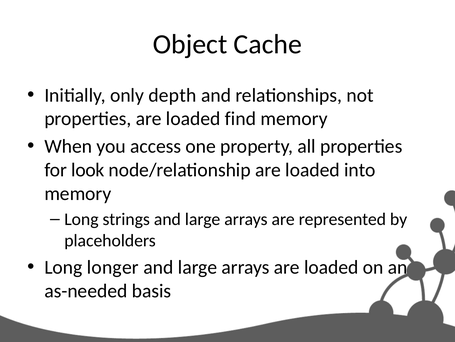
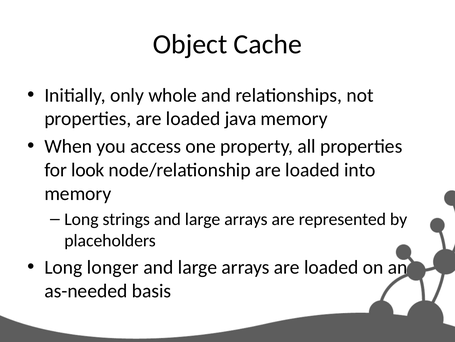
depth: depth -> whole
find: find -> java
